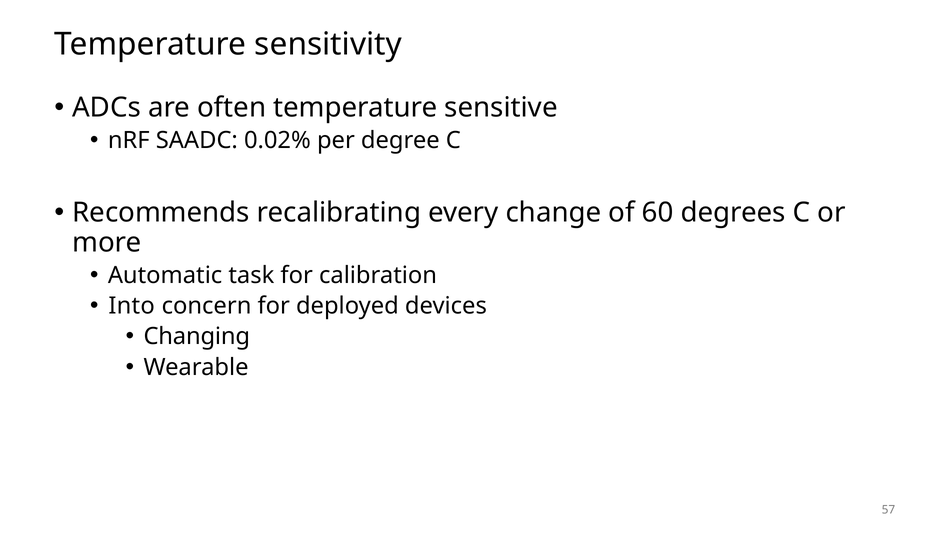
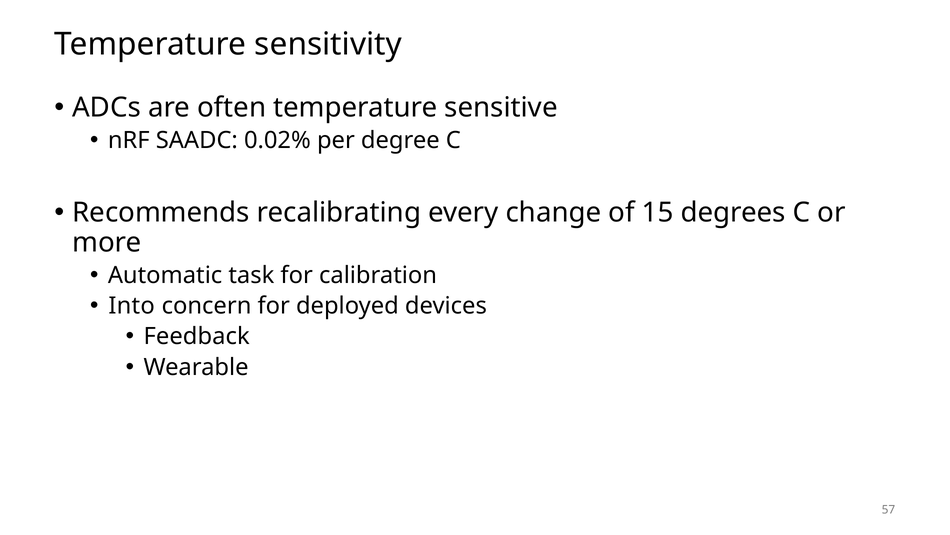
60: 60 -> 15
Changing: Changing -> Feedback
